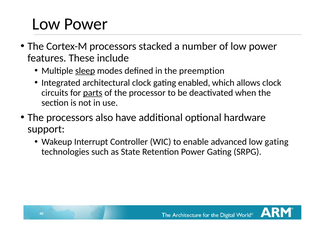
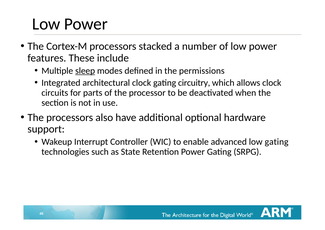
preemption: preemption -> permissions
enabled: enabled -> circuitry
parts underline: present -> none
